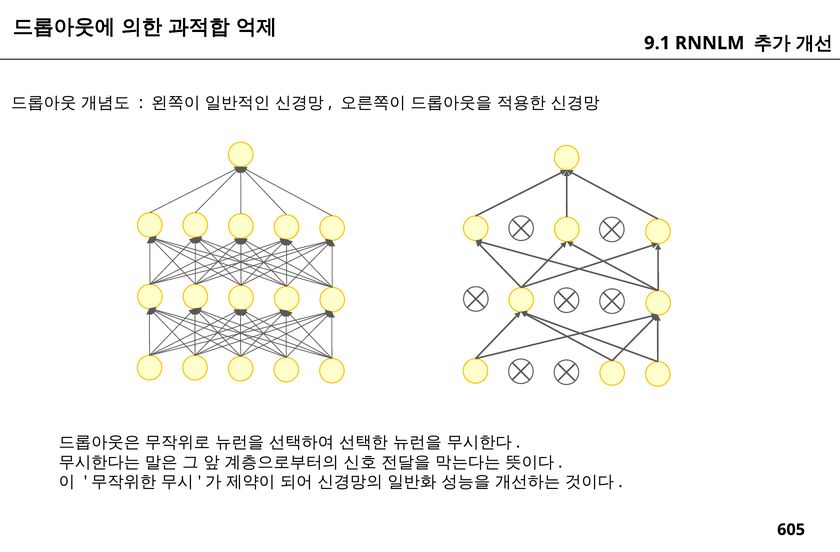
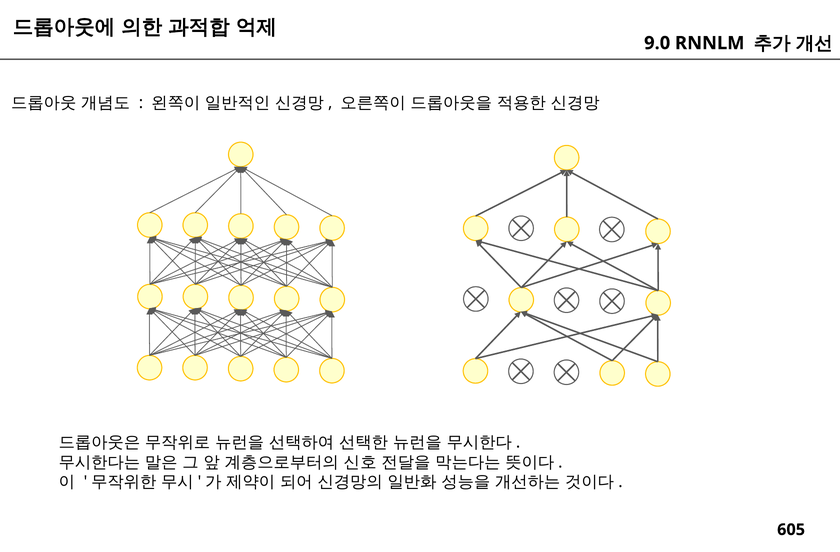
9.1: 9.1 -> 9.0
